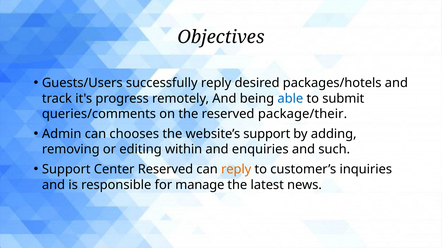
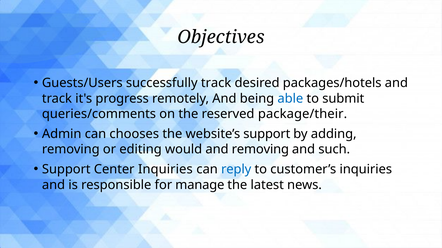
successfully reply: reply -> track
within: within -> would
and enquiries: enquiries -> removing
Center Reserved: Reserved -> Inquiries
reply at (236, 170) colour: orange -> blue
